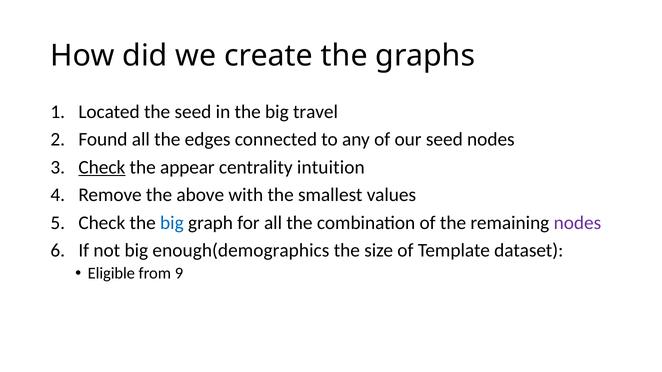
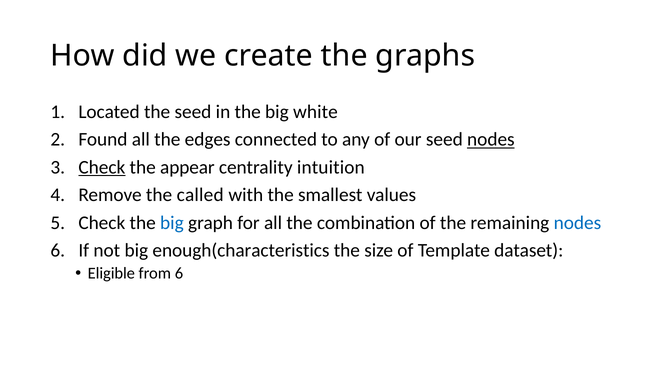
travel: travel -> white
nodes at (491, 140) underline: none -> present
above: above -> called
nodes at (577, 223) colour: purple -> blue
enough(demographics: enough(demographics -> enough(characteristics
from 9: 9 -> 6
